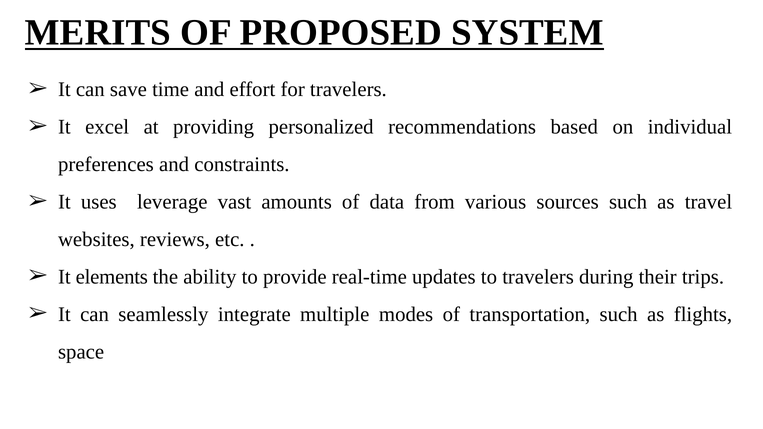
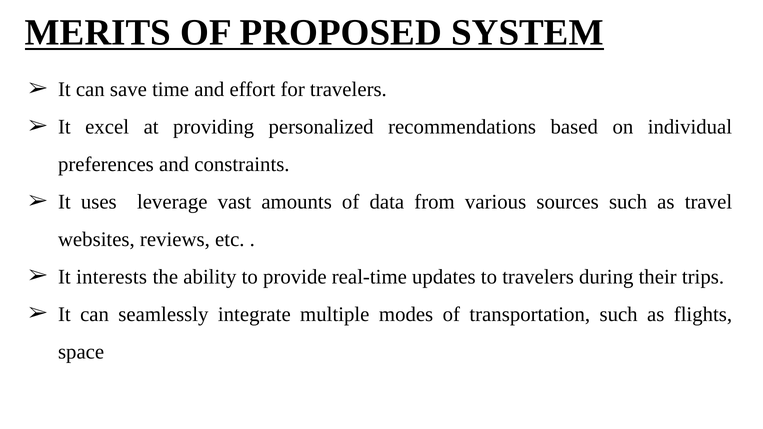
elements: elements -> interests
